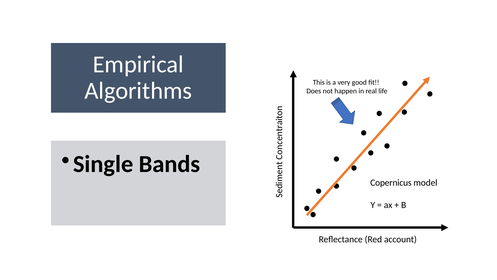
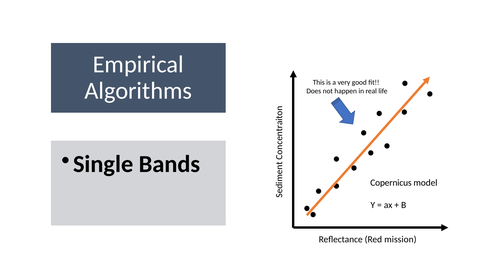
account: account -> mission
